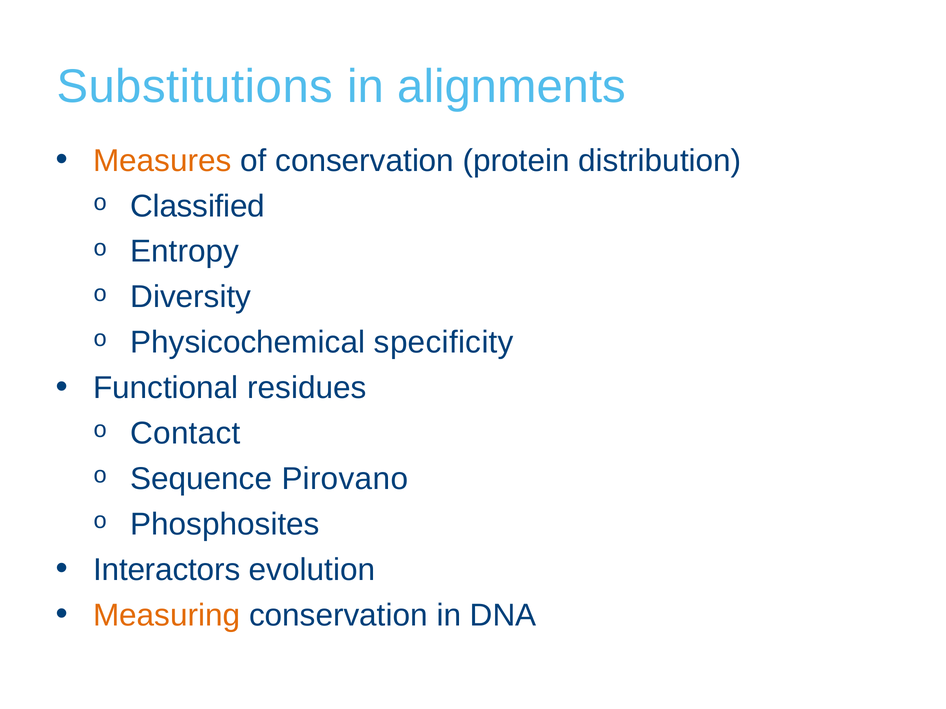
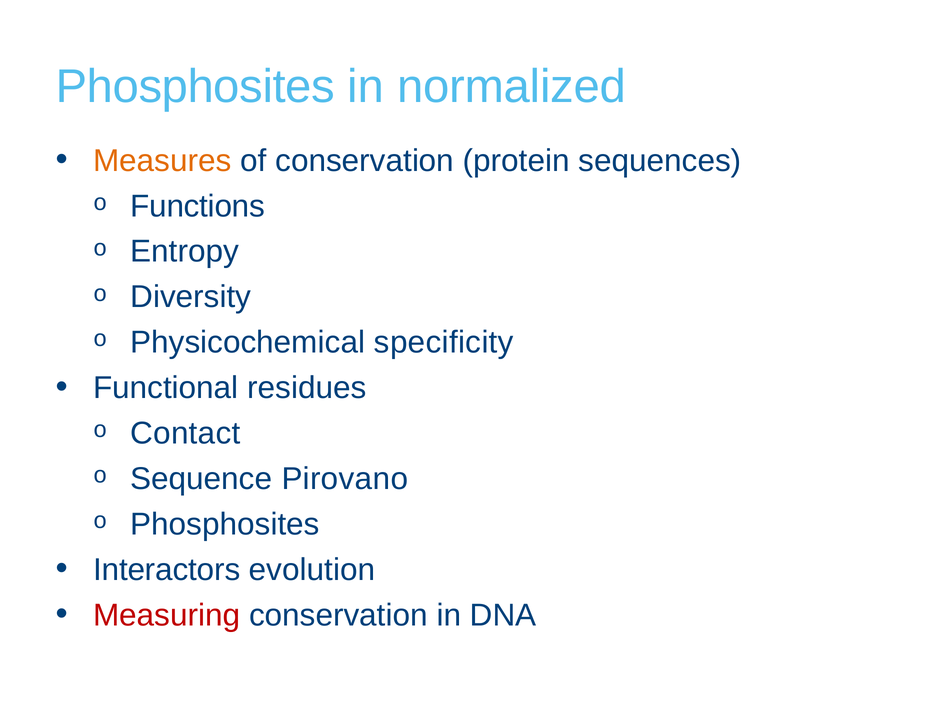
Substitutions at (195, 87): Substitutions -> Phosphosites
alignments: alignments -> normalized
distribution: distribution -> sequences
Classified: Classified -> Functions
Measuring colour: orange -> red
